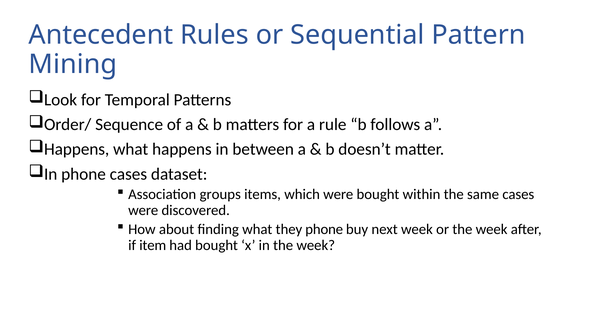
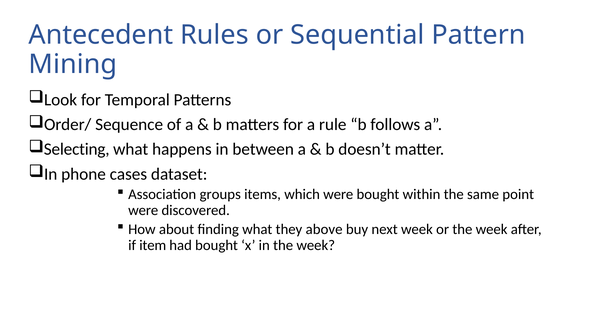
Happens at (77, 149): Happens -> Selecting
same cases: cases -> point
they phone: phone -> above
